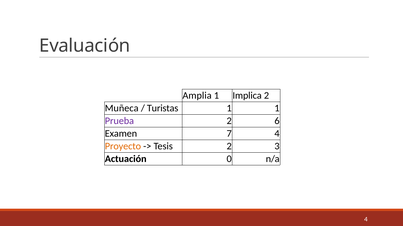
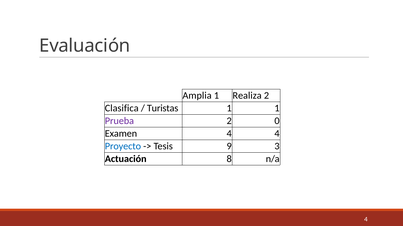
Implica: Implica -> Realiza
Muñeca: Muñeca -> Clasifica
6: 6 -> 0
Examen 7: 7 -> 4
Proyecto colour: orange -> blue
Tesis 2: 2 -> 9
0: 0 -> 8
